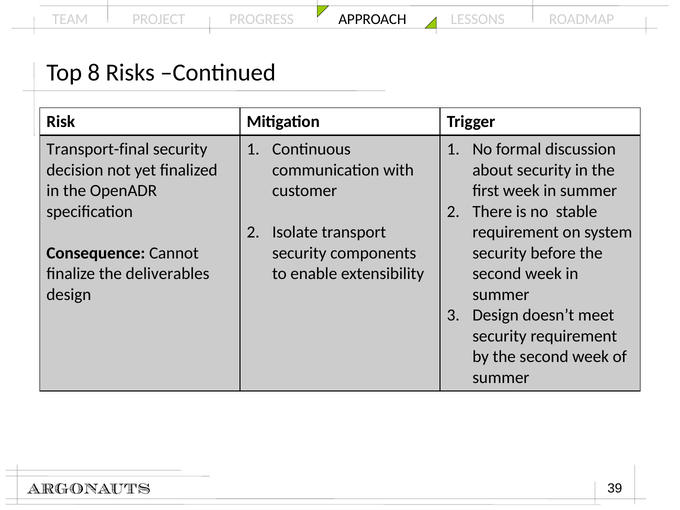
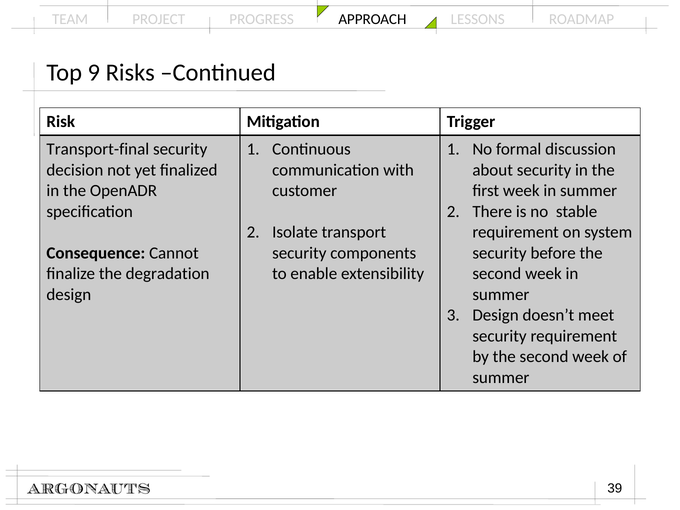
8: 8 -> 9
deliverables: deliverables -> degradation
